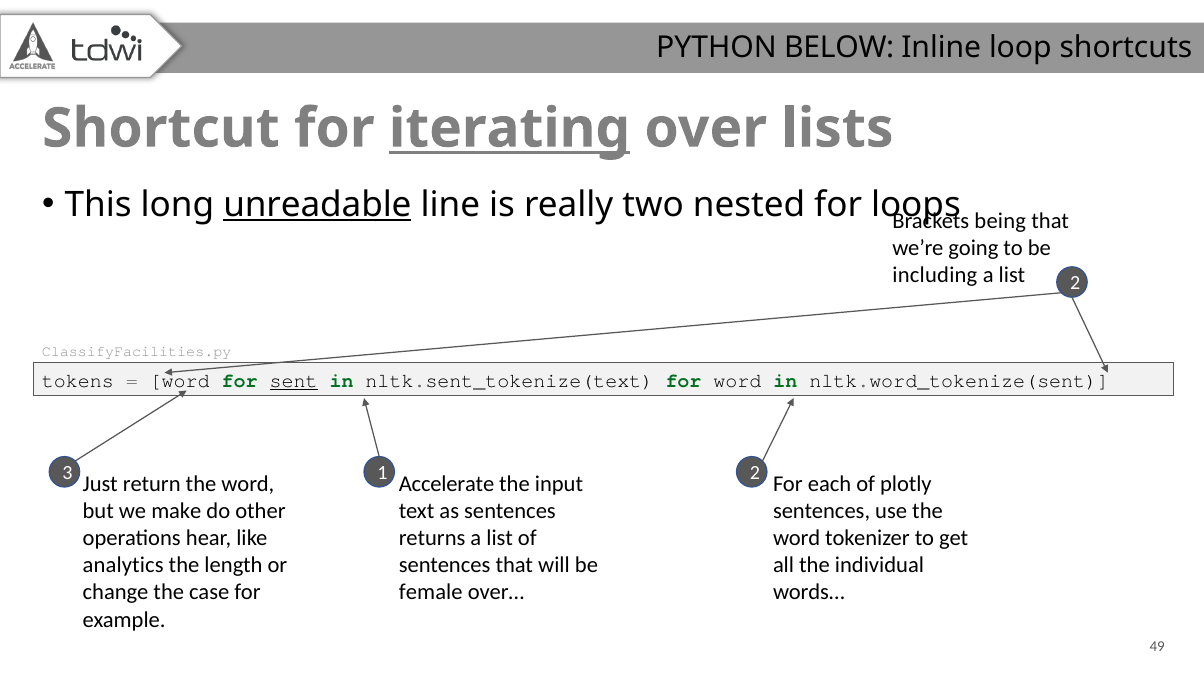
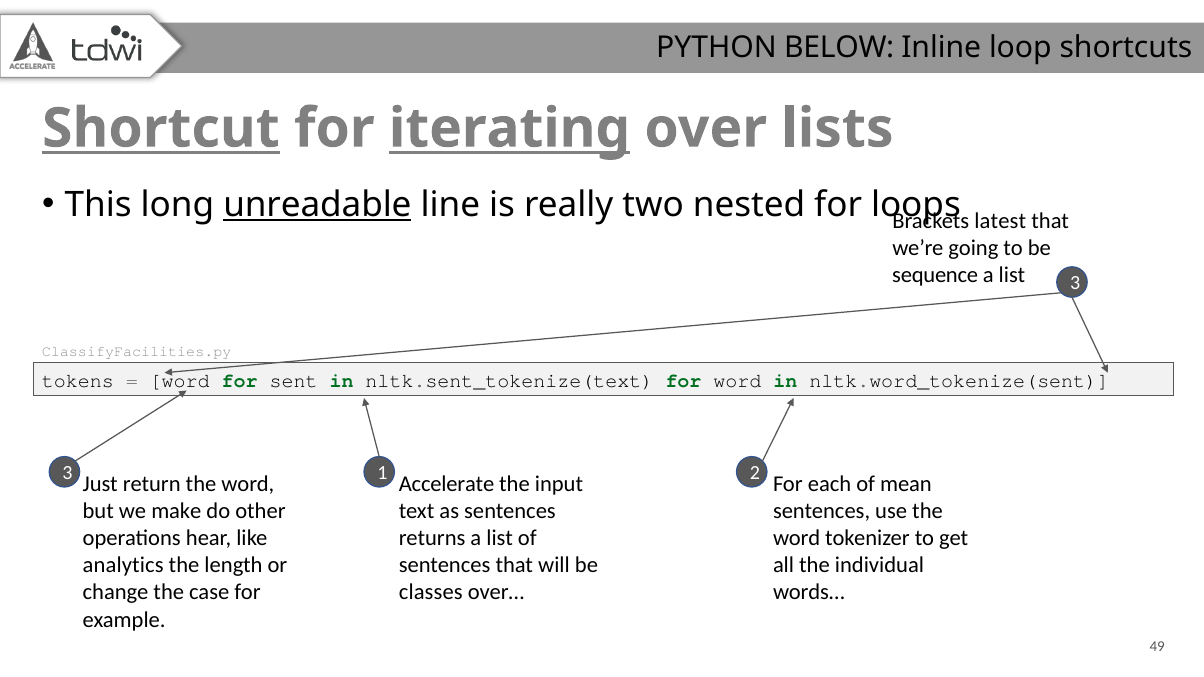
Shortcut underline: none -> present
being: being -> latest
including: including -> sequence
list 2: 2 -> 3
sent underline: present -> none
plotly: plotly -> mean
female: female -> classes
